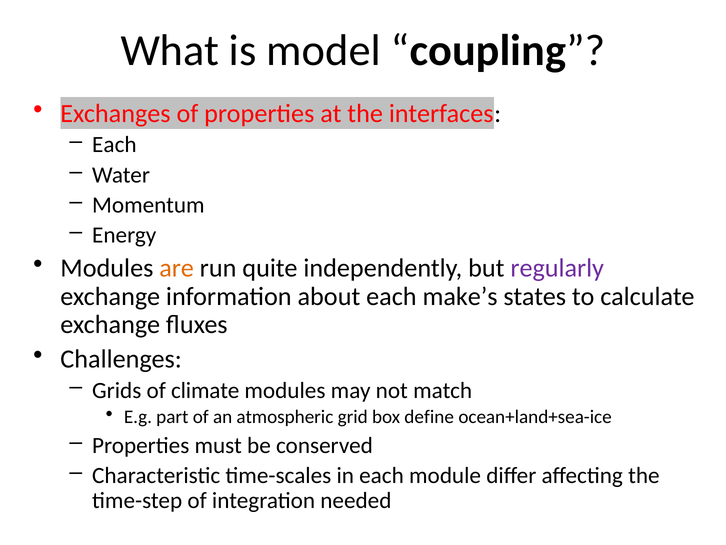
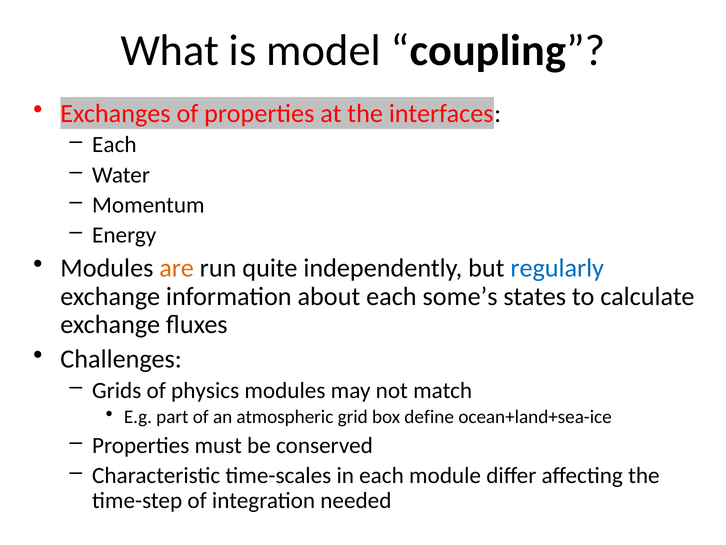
regularly colour: purple -> blue
make’s: make’s -> some’s
climate: climate -> physics
